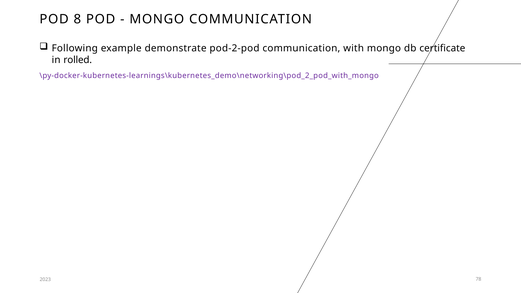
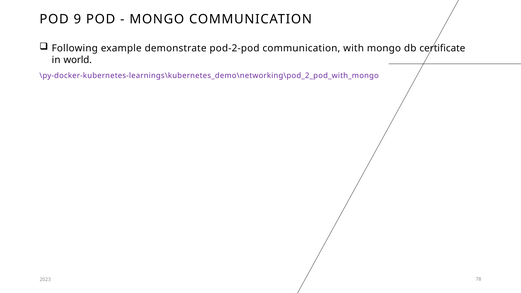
8: 8 -> 9
rolled: rolled -> world
